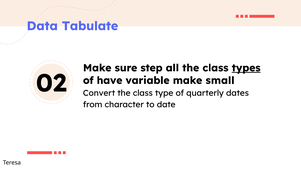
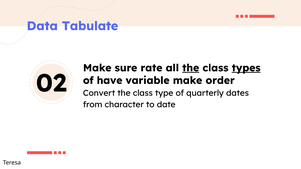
step: step -> rate
the at (191, 68) underline: none -> present
small: small -> order
